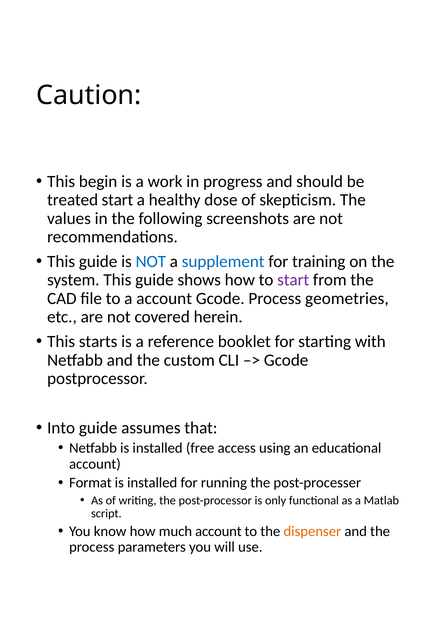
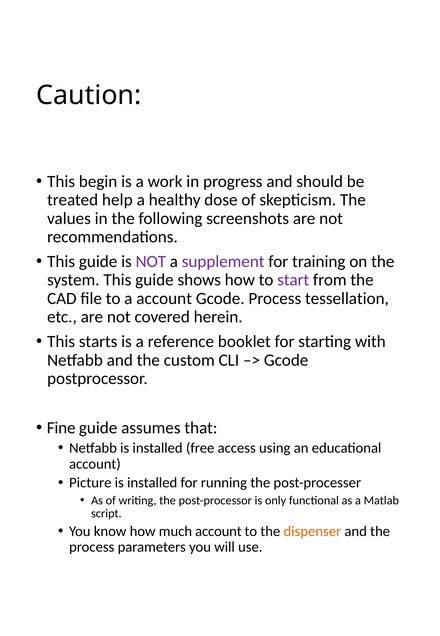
treated start: start -> help
NOT at (151, 261) colour: blue -> purple
supplement colour: blue -> purple
geometries: geometries -> tessellation
Into: Into -> Fine
Format: Format -> Picture
